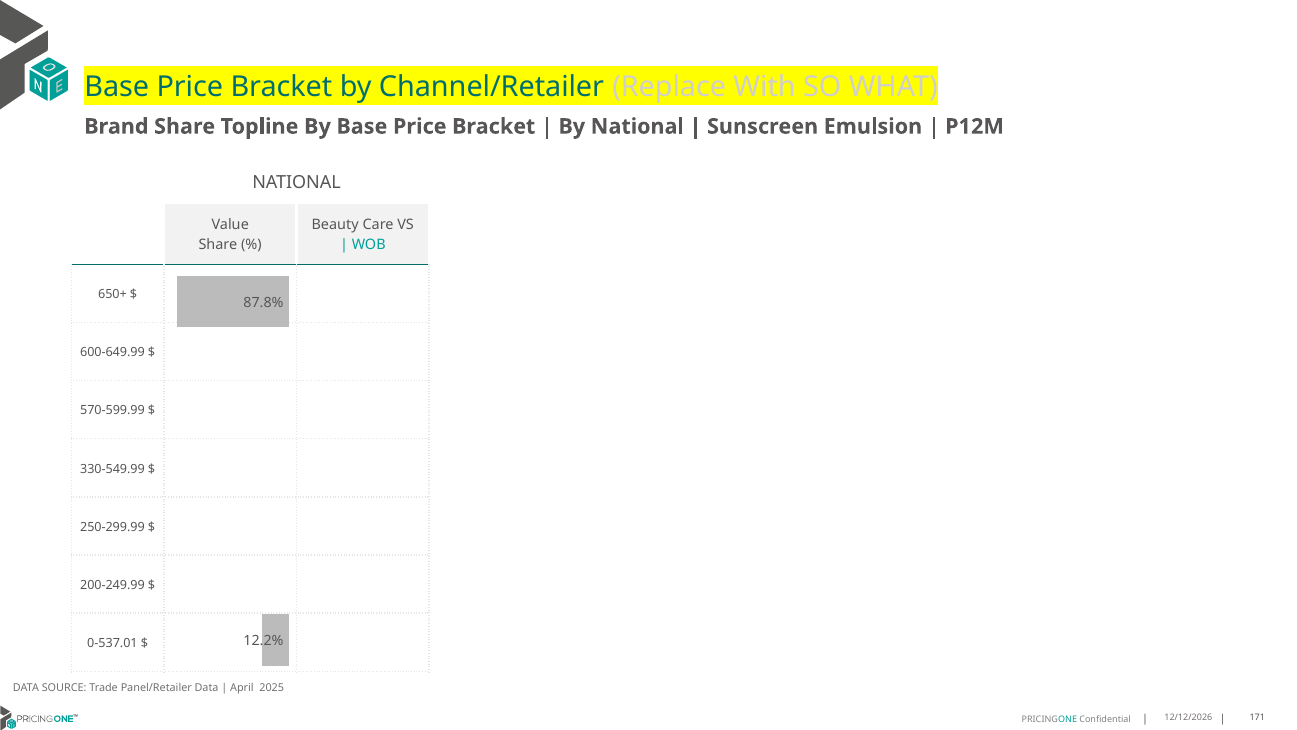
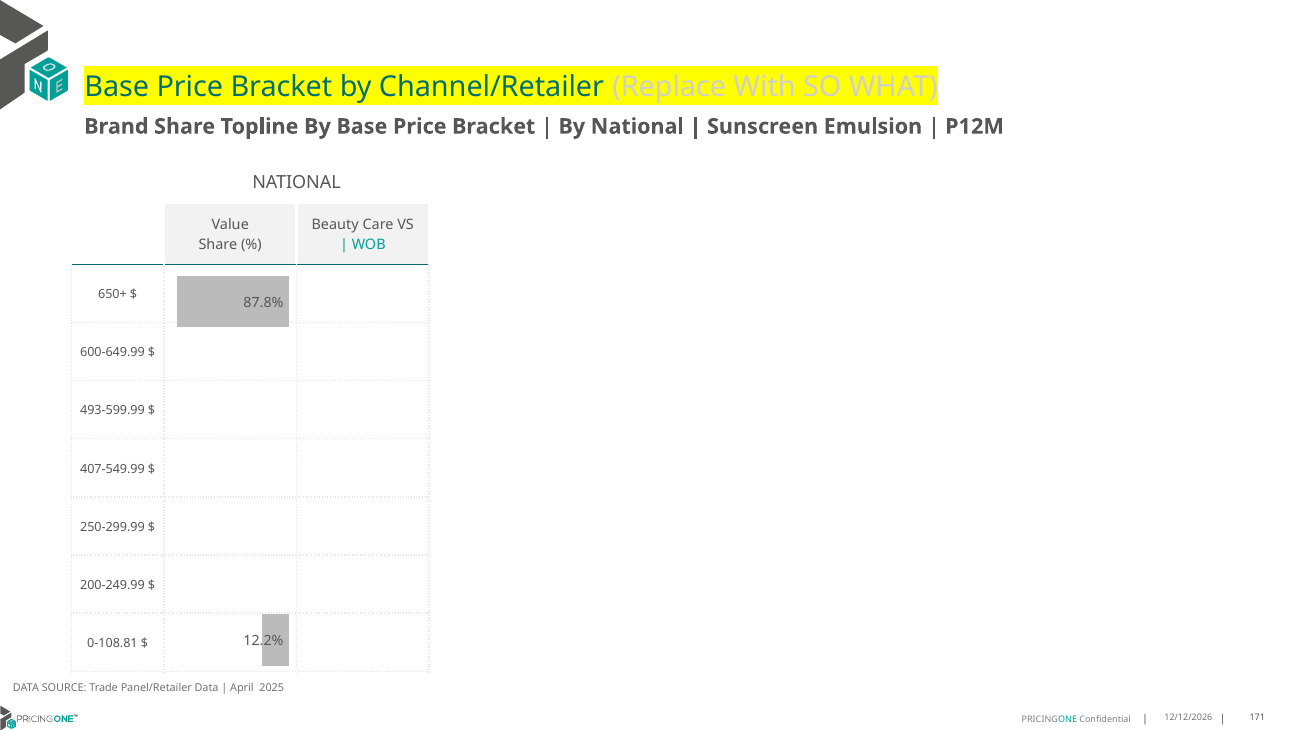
570-599.99: 570-599.99 -> 493-599.99
330-549.99: 330-549.99 -> 407-549.99
0-537.01: 0-537.01 -> 0-108.81
